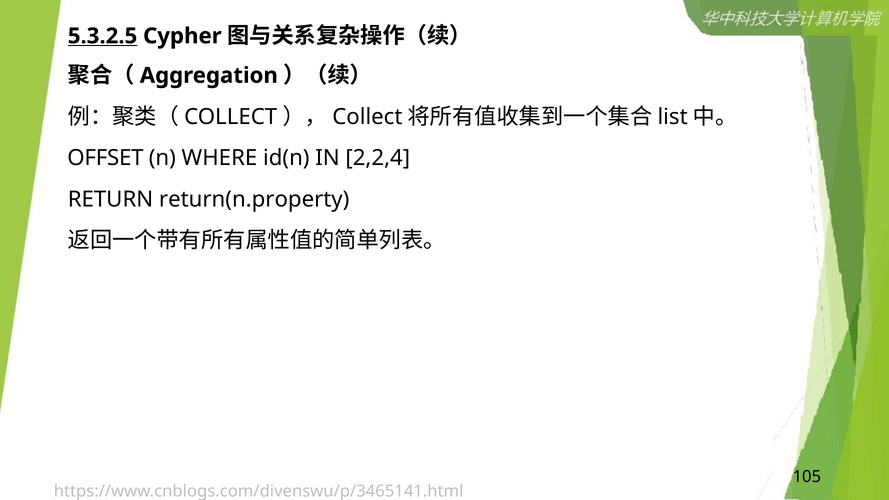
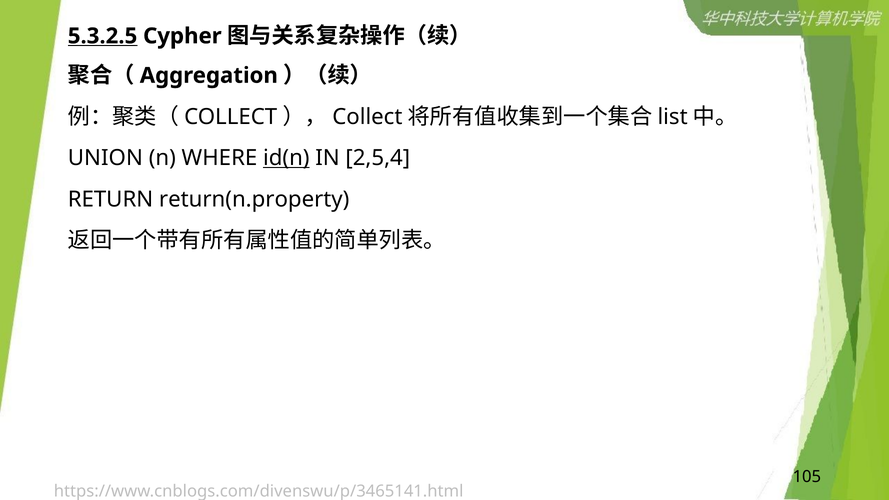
OFFSET: OFFSET -> UNION
id(n underline: none -> present
2,2,4: 2,2,4 -> 2,5,4
